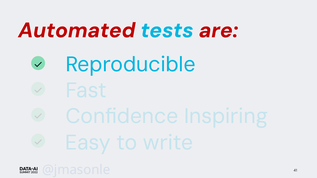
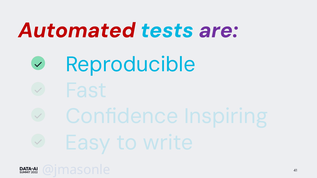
are colour: red -> purple
